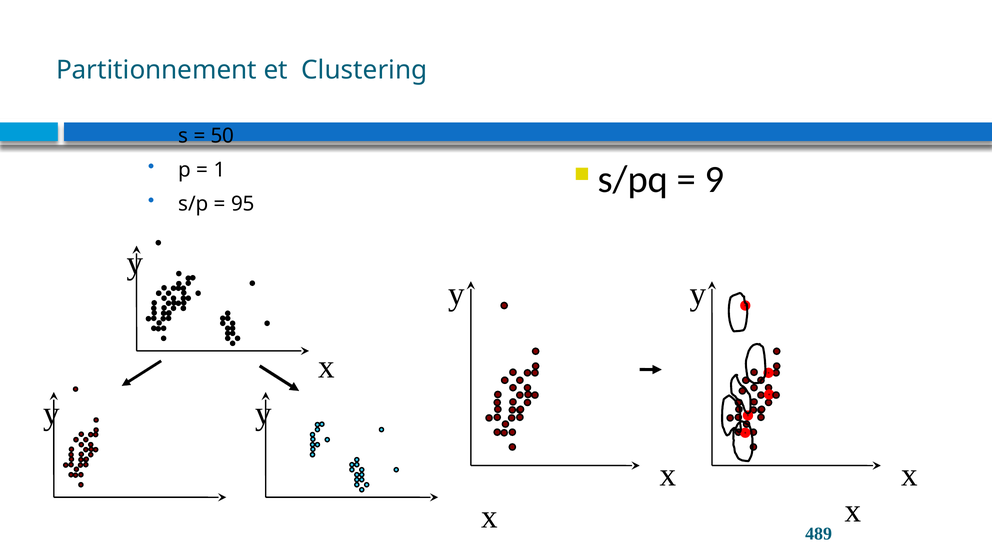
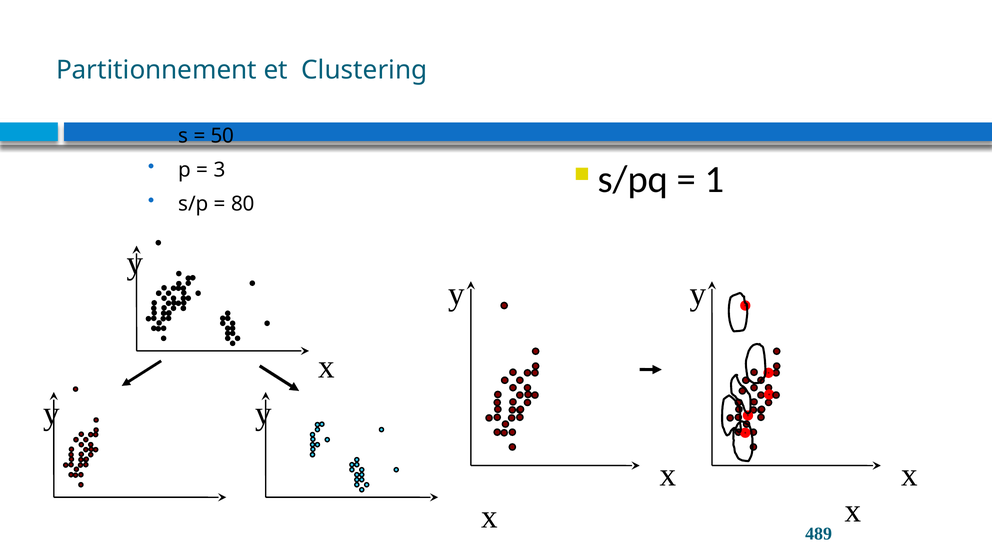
1: 1 -> 3
9: 9 -> 1
95: 95 -> 80
